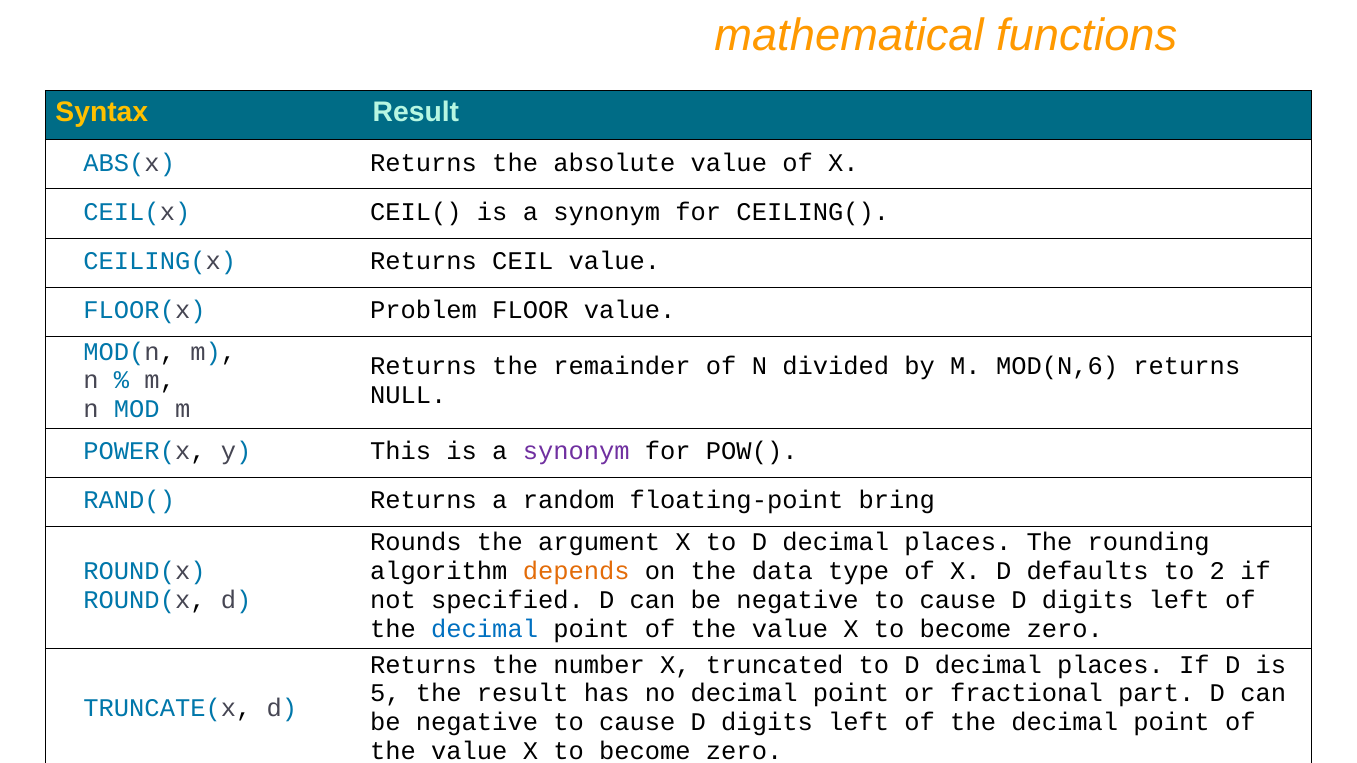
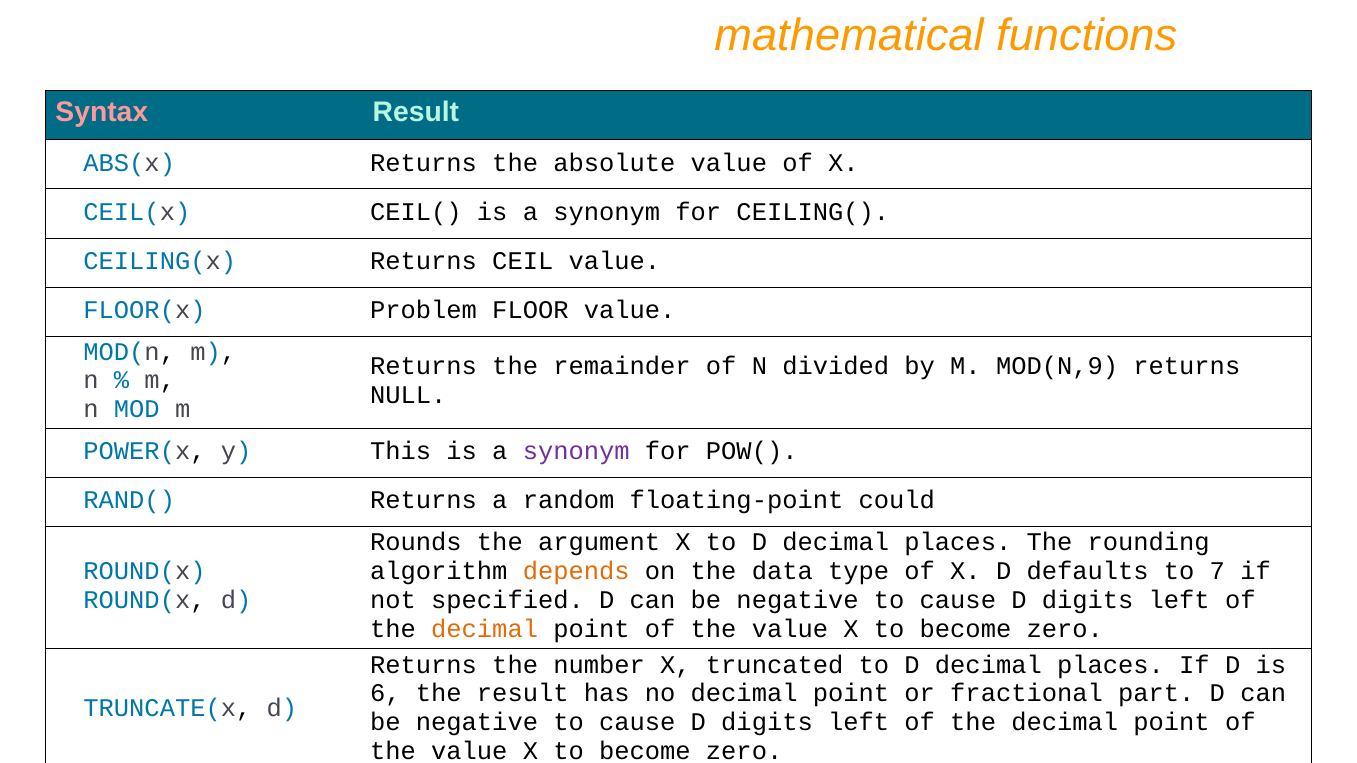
Syntax colour: yellow -> pink
MOD(N,6: MOD(N,6 -> MOD(N,9
bring: bring -> could
2: 2 -> 7
decimal at (485, 629) colour: blue -> orange
5: 5 -> 6
